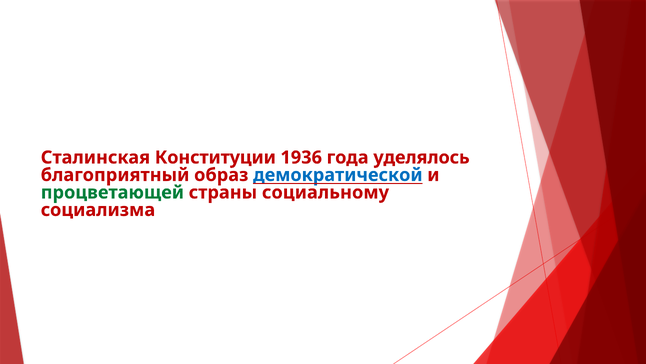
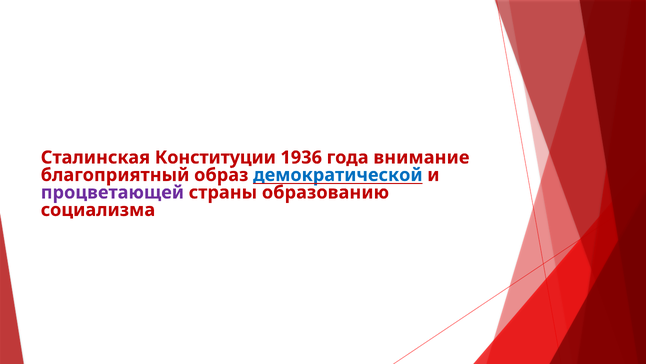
уделялось: уделялось -> внимание
процветающей colour: green -> purple
социальному: социальному -> образованию
